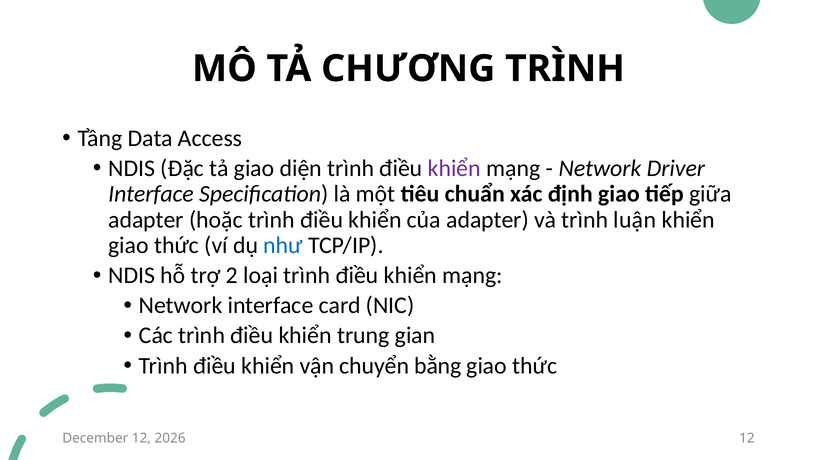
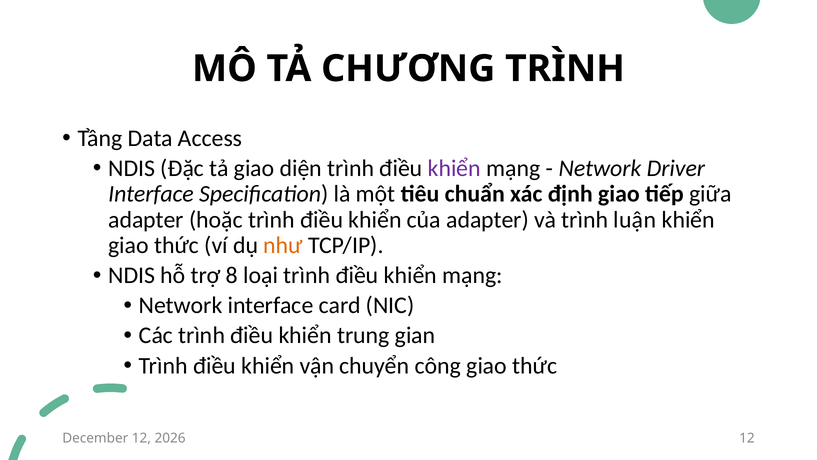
như colour: blue -> orange
2: 2 -> 8
bằng: bằng -> công
